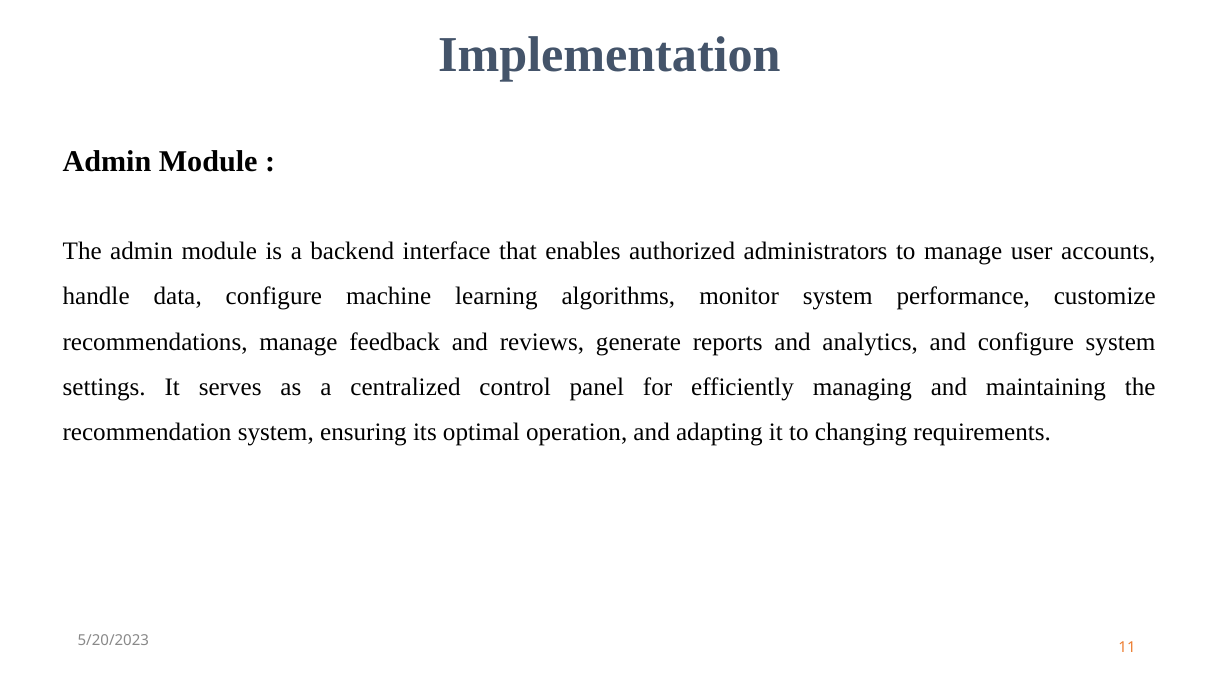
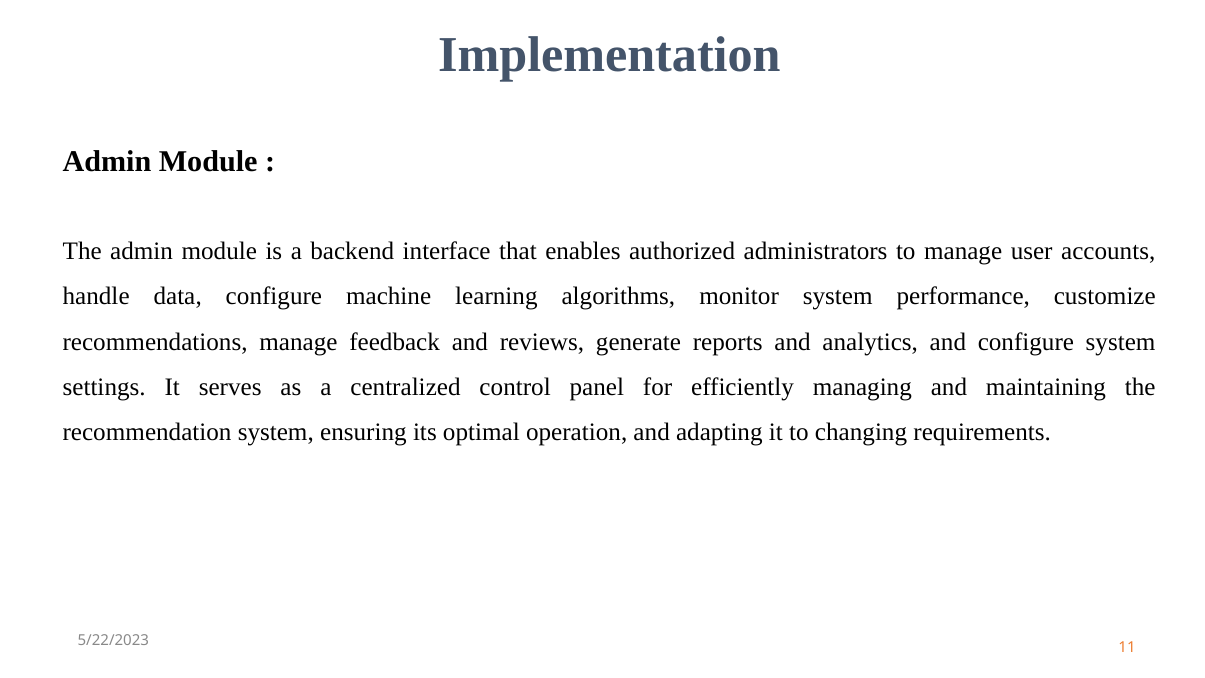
5/20/2023: 5/20/2023 -> 5/22/2023
